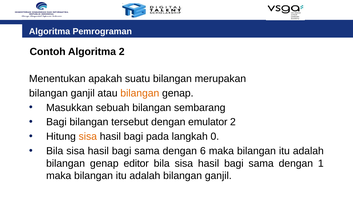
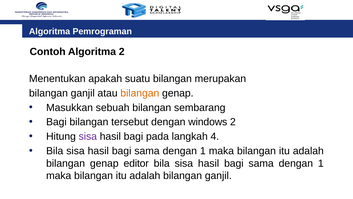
emulator: emulator -> windows
sisa at (88, 136) colour: orange -> purple
0: 0 -> 4
6 at (203, 151): 6 -> 1
